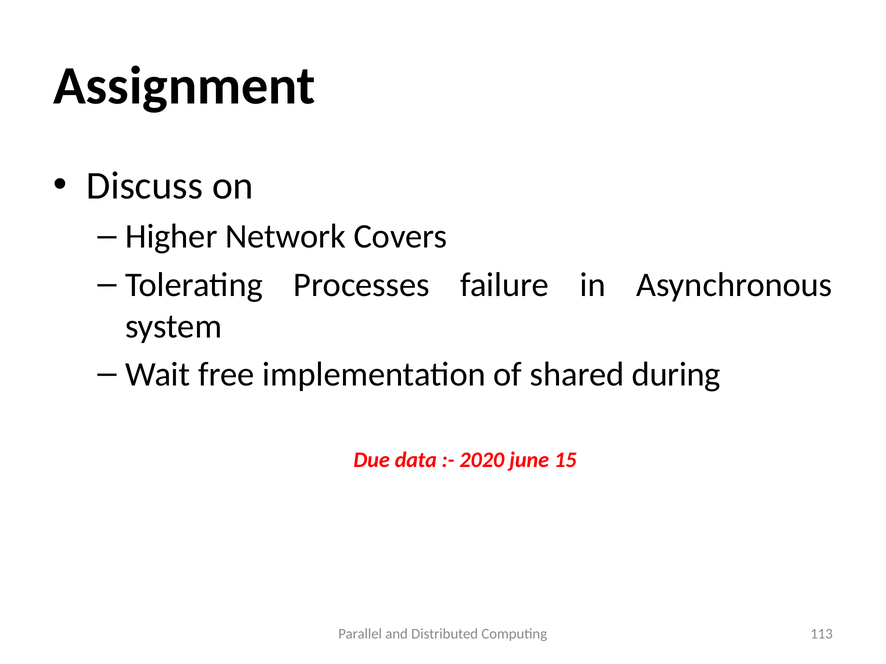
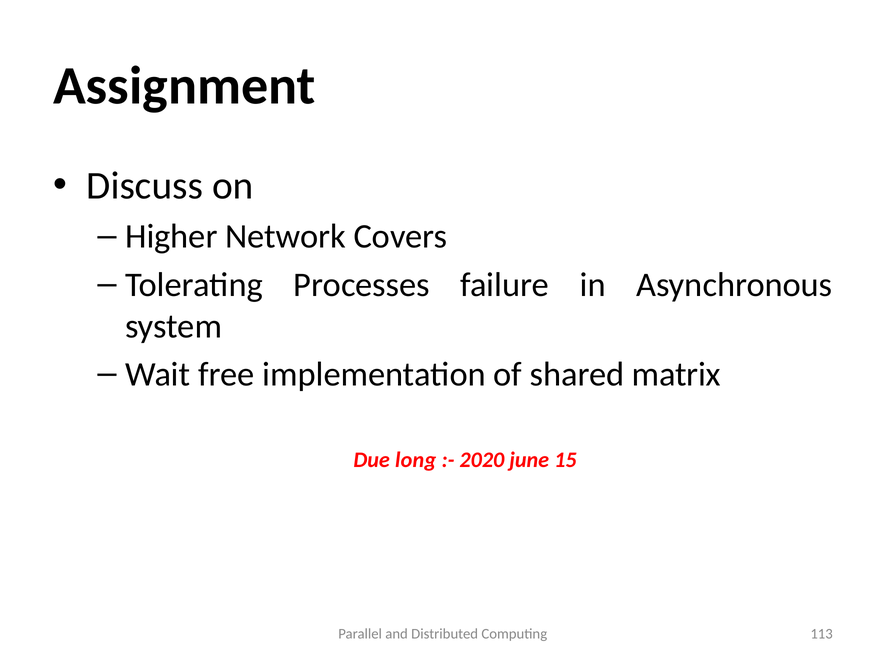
during: during -> matrix
data: data -> long
